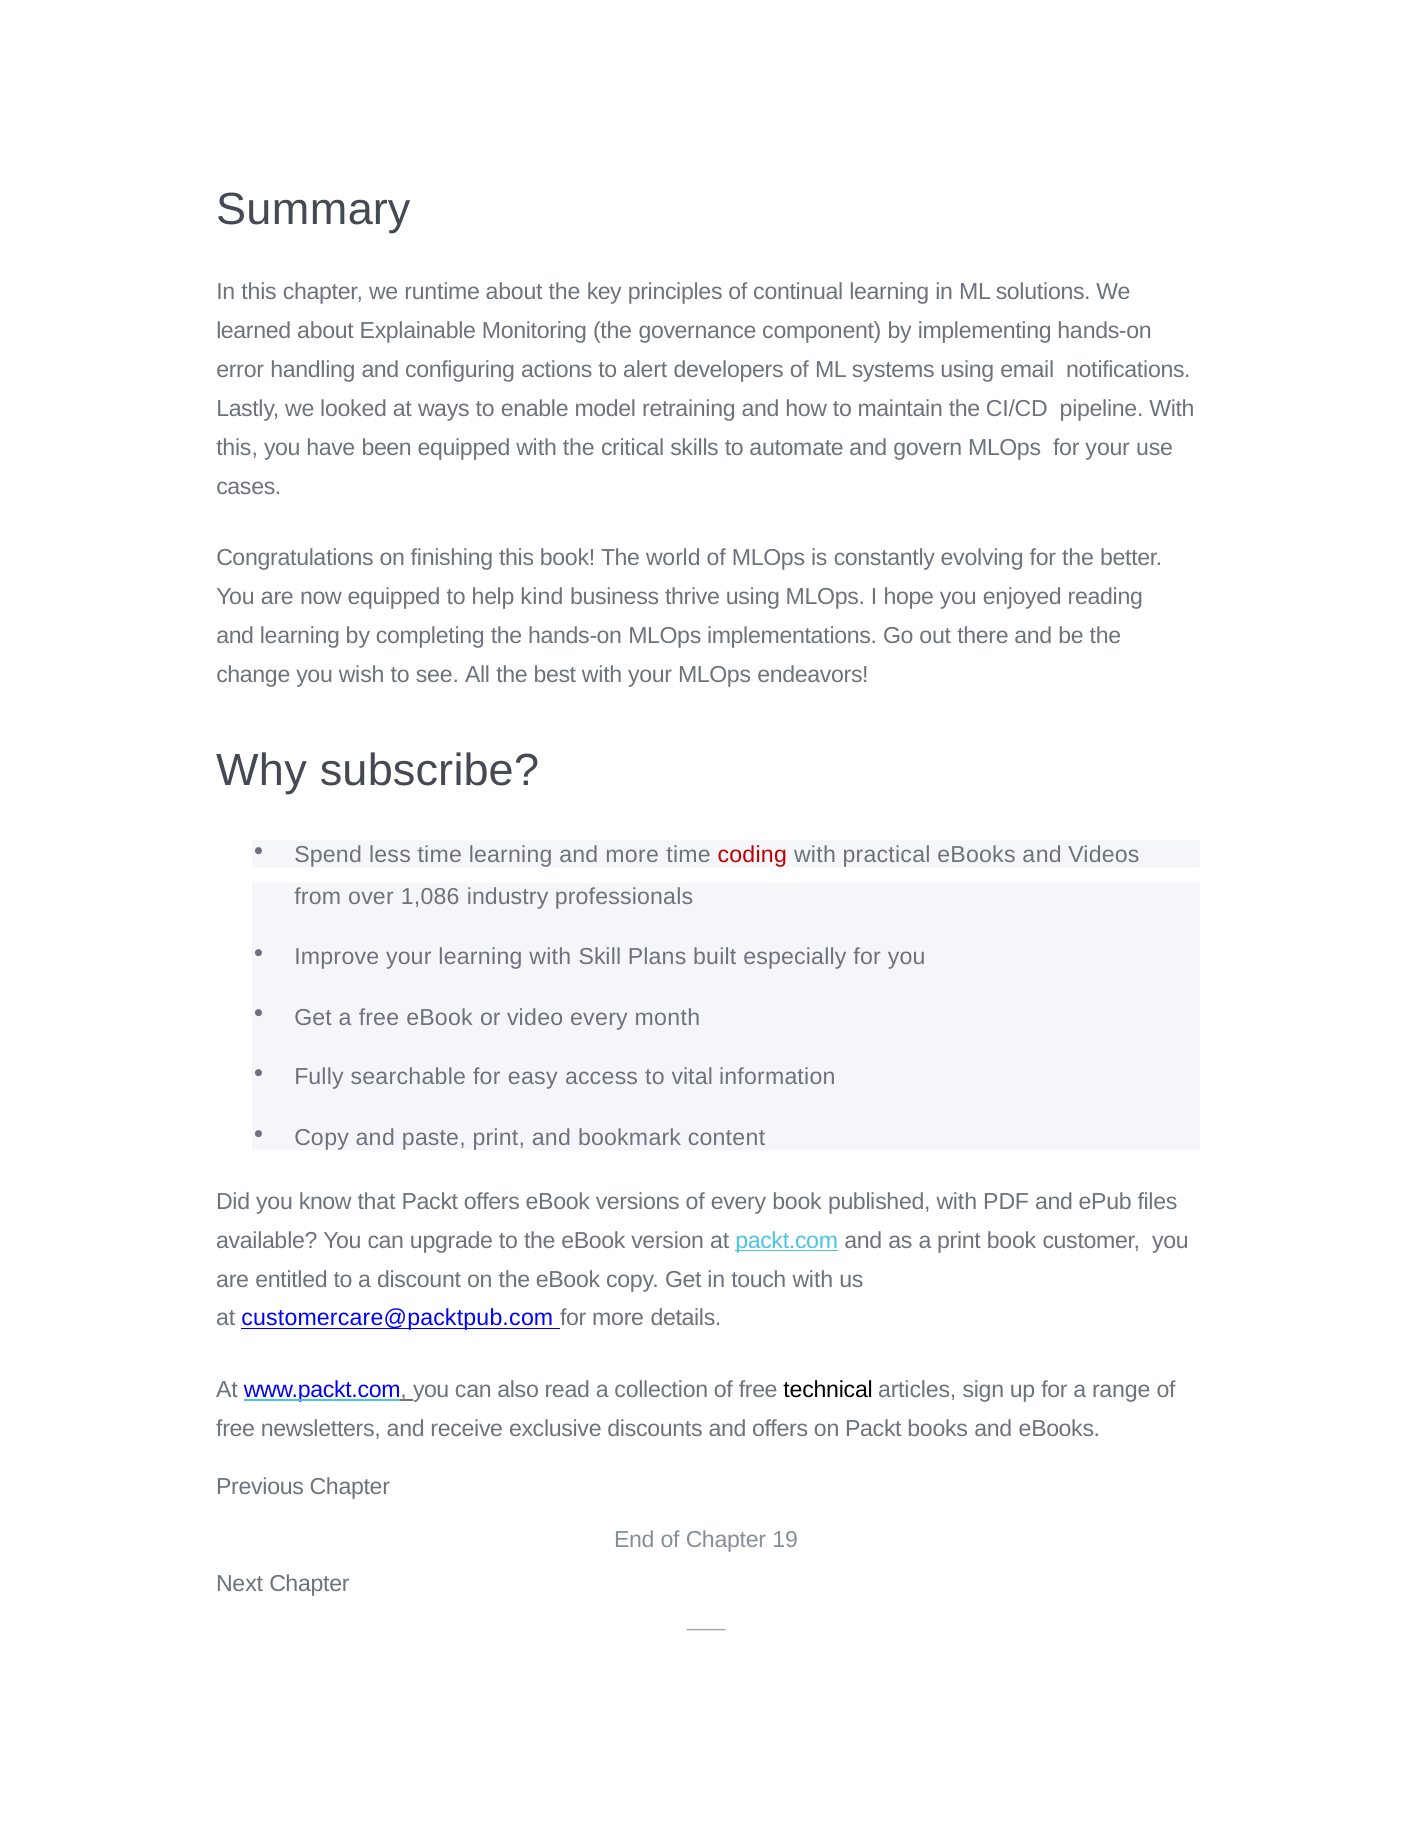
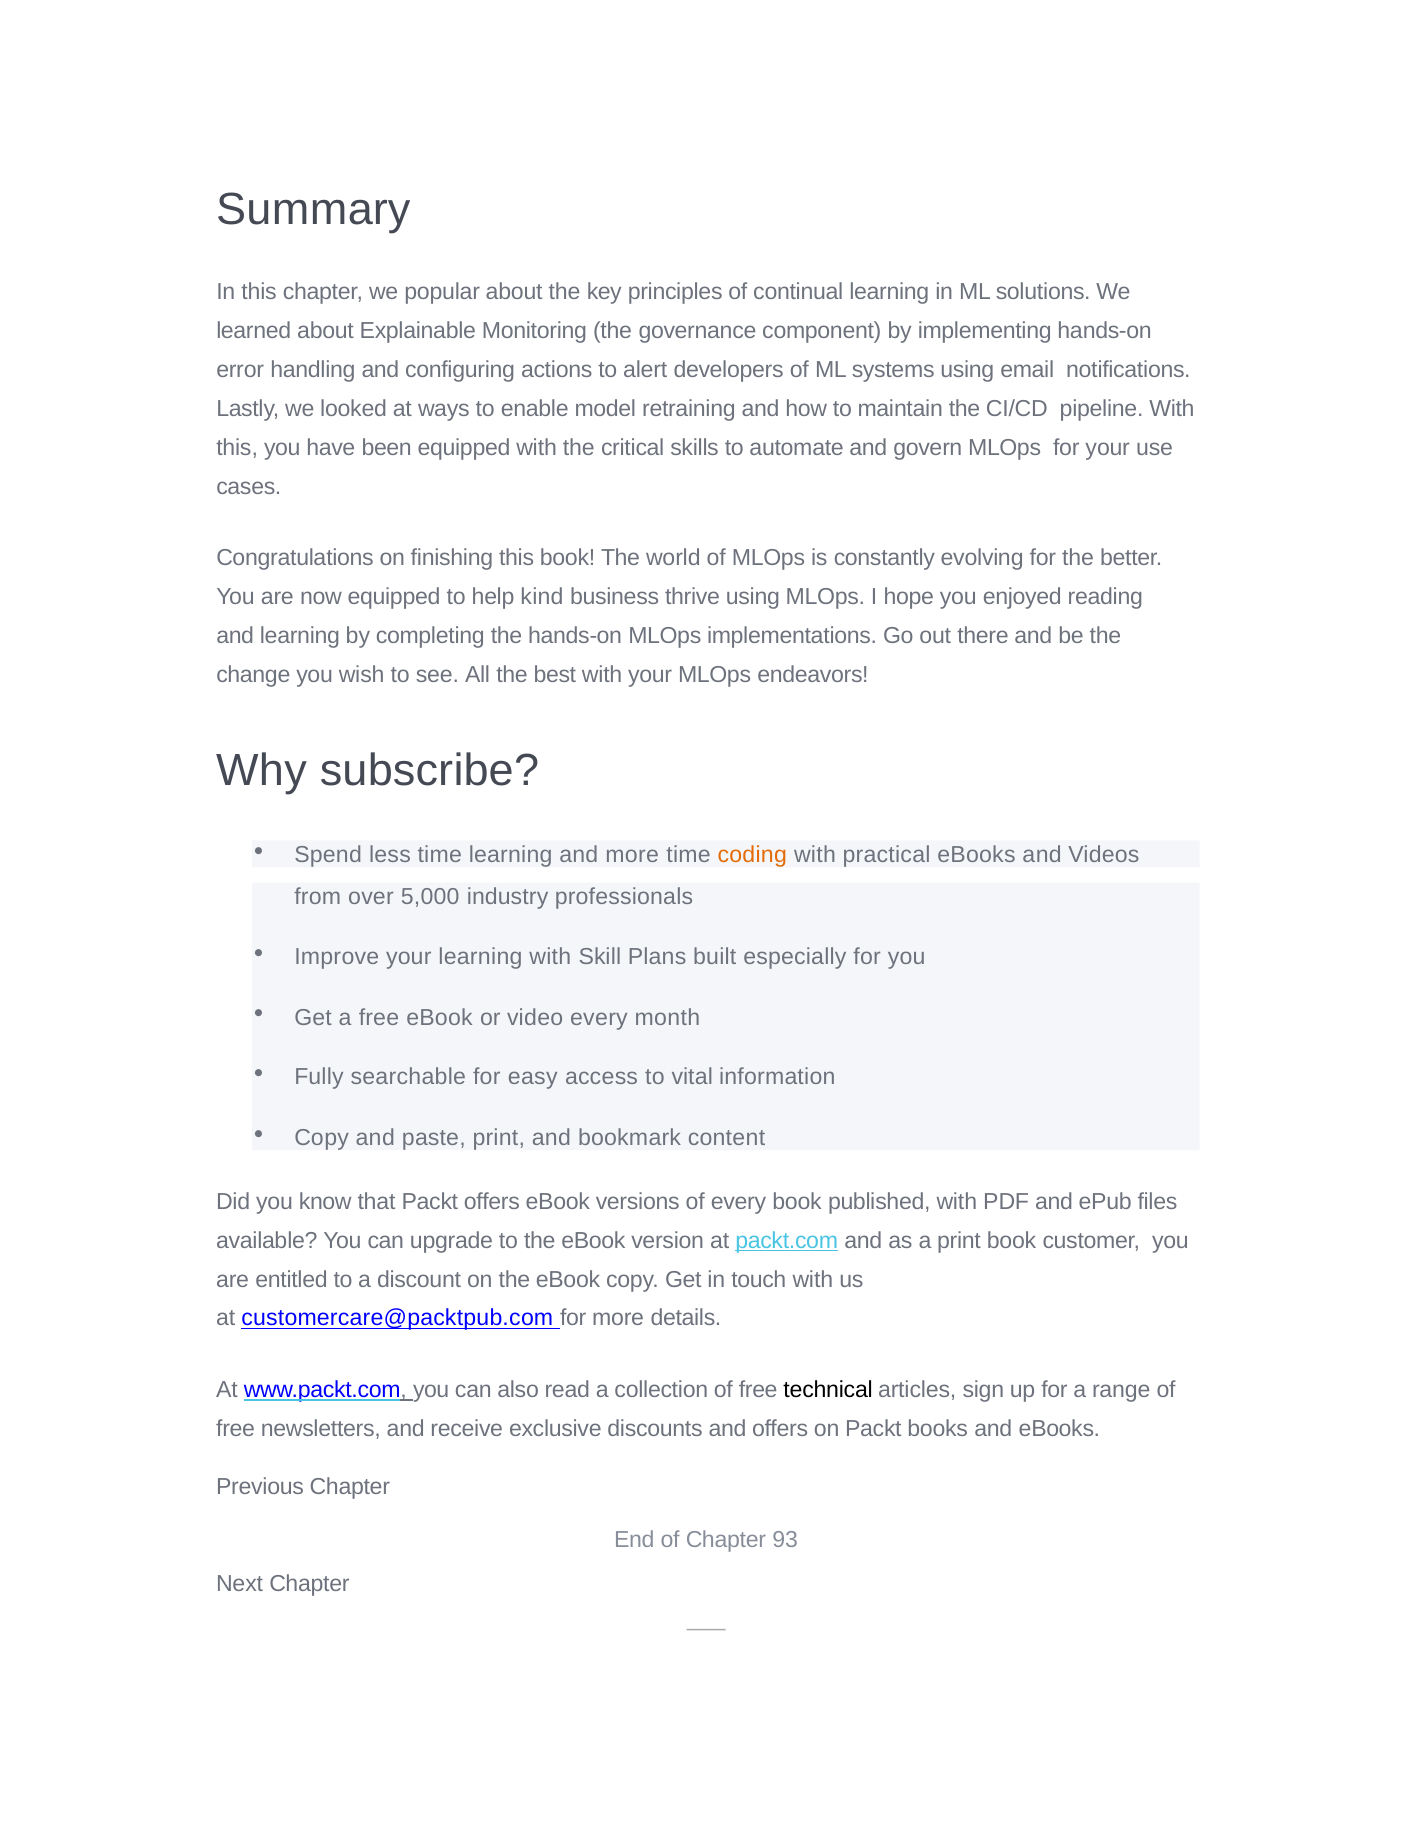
runtime: runtime -> popular
coding colour: red -> orange
1,086: 1,086 -> 5,000
19: 19 -> 93
